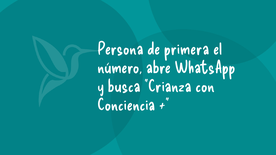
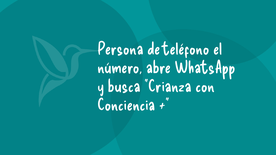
primera: primera -> teléfono
